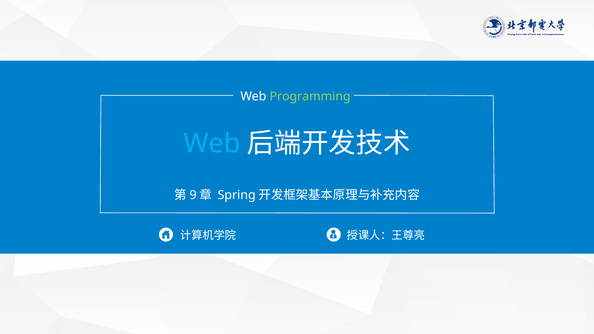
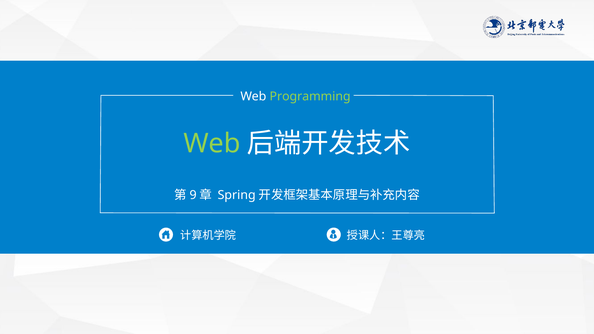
Web at (212, 143) colour: light blue -> light green
